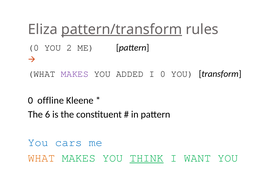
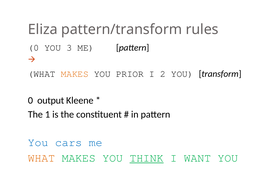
pattern/transform underline: present -> none
2: 2 -> 3
MAKES at (75, 74) colour: purple -> orange
ADDED: ADDED -> PRIOR
I 0: 0 -> 2
offline: offline -> output
6: 6 -> 1
